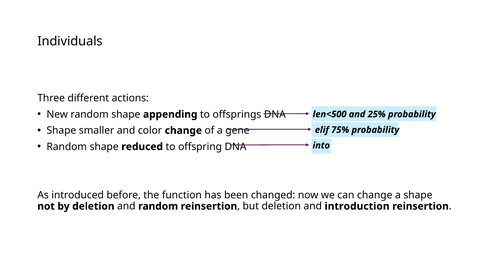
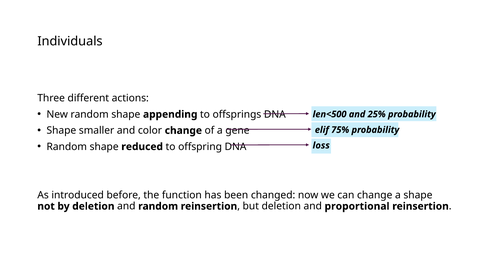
into: into -> loss
introduction: introduction -> proportional
